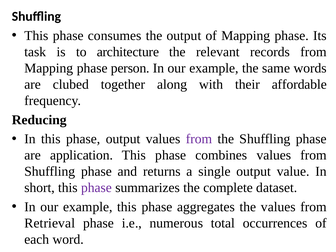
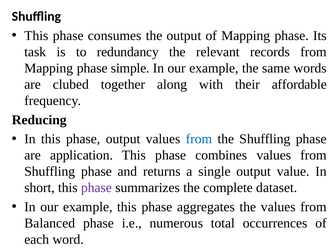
architecture: architecture -> redundancy
person: person -> simple
from at (199, 139) colour: purple -> blue
Retrieval: Retrieval -> Balanced
